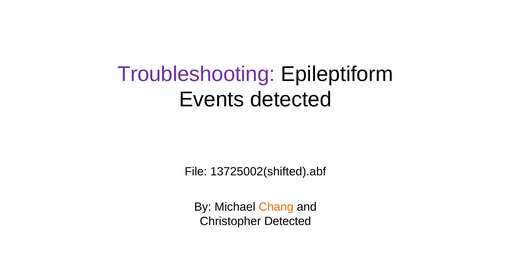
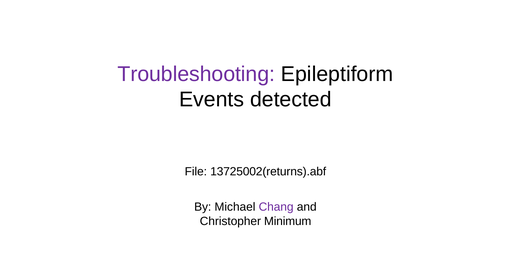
13725002(shifted).abf: 13725002(shifted).abf -> 13725002(returns).abf
Chang colour: orange -> purple
Christopher Detected: Detected -> Minimum
